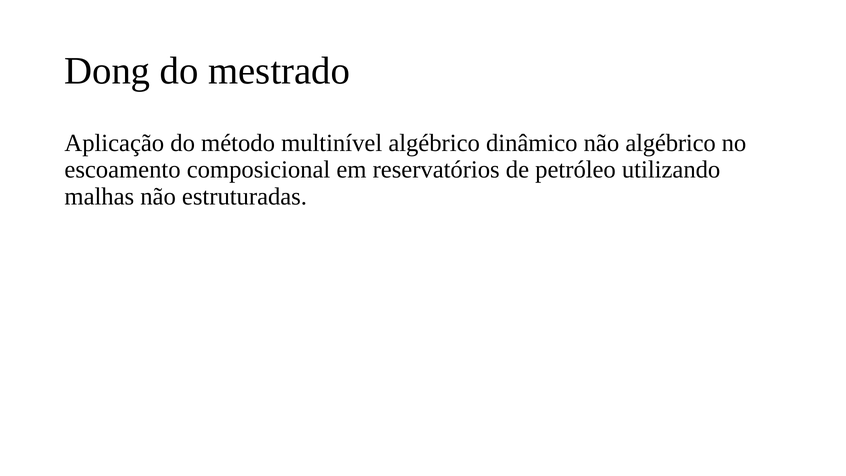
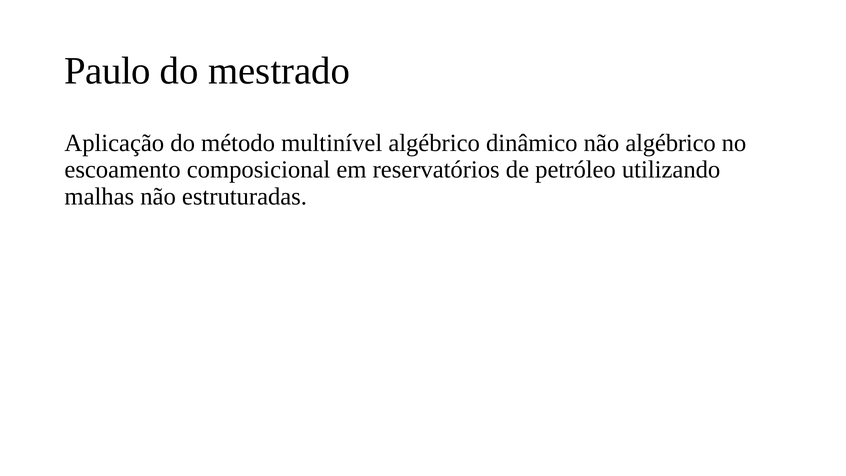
Dong: Dong -> Paulo
